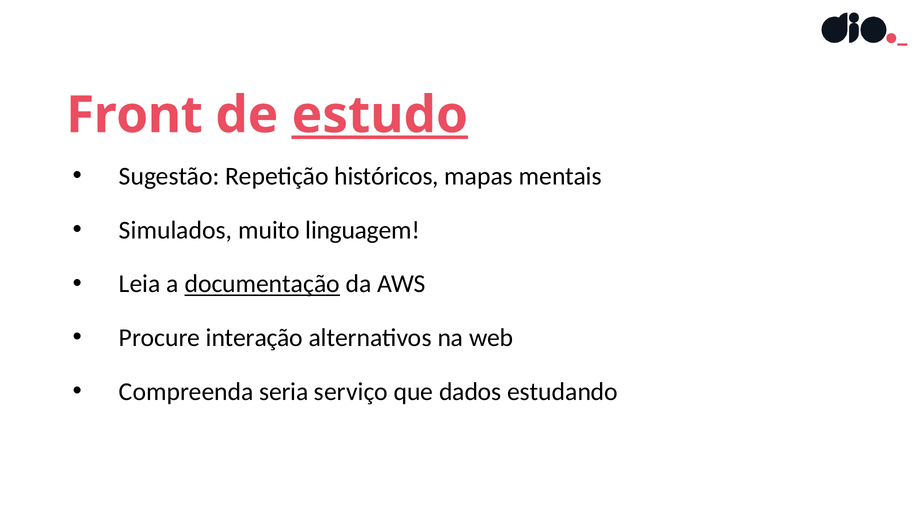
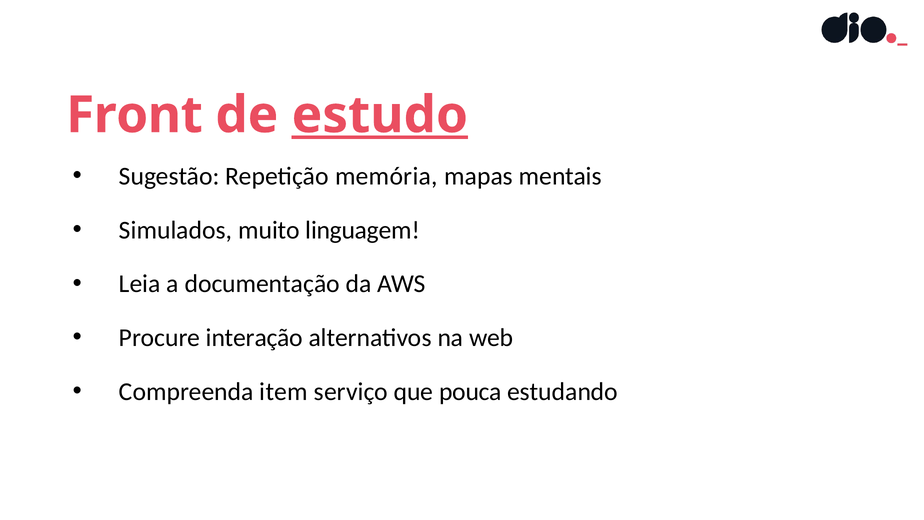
históricos: históricos -> memória
documentação underline: present -> none
seria: seria -> item
dados: dados -> pouca
